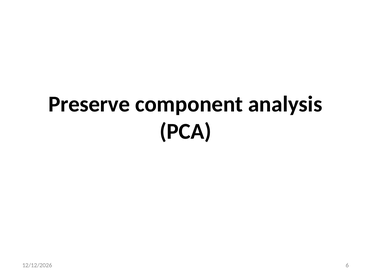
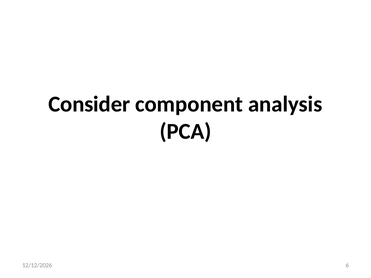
Preserve: Preserve -> Consider
